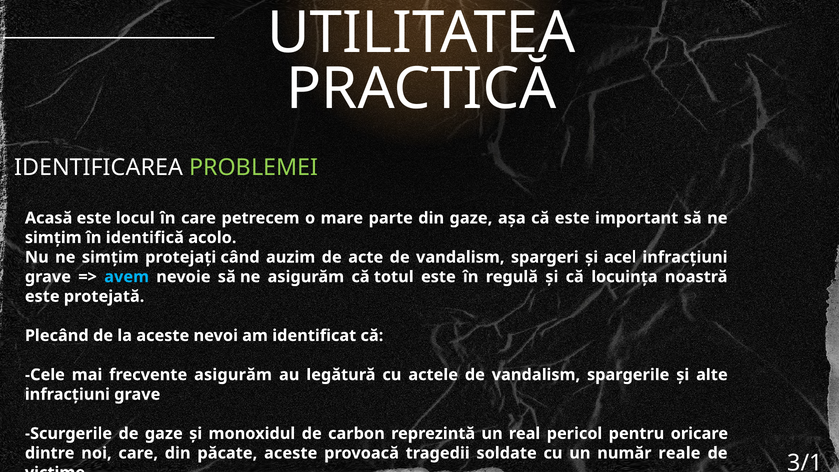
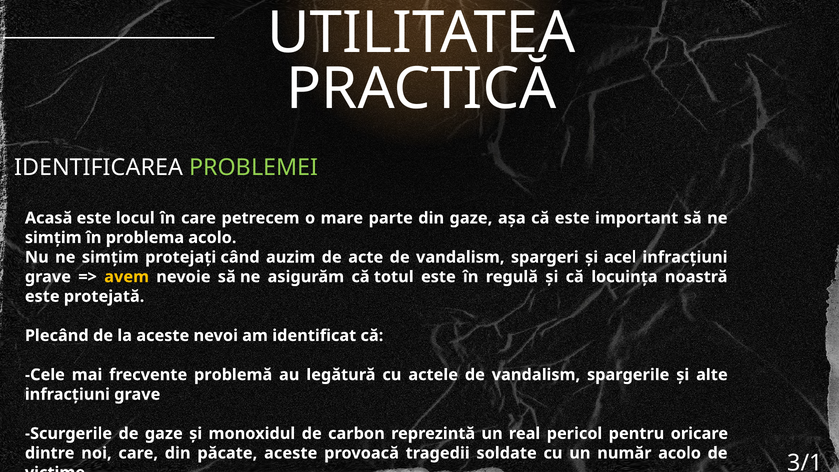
identifică: identifică -> problema
avem colour: light blue -> yellow
frecvente asigurăm: asigurăm -> problemă
număr reale: reale -> acolo
